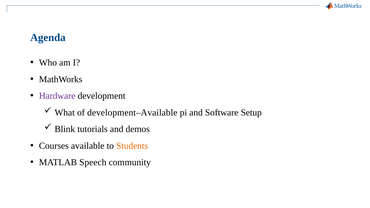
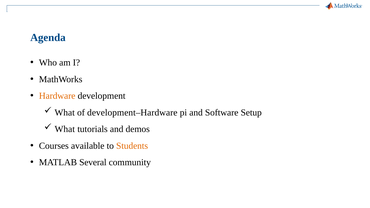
Hardware colour: purple -> orange
development–Available: development–Available -> development–Hardware
Blink at (65, 129): Blink -> What
Speech: Speech -> Several
